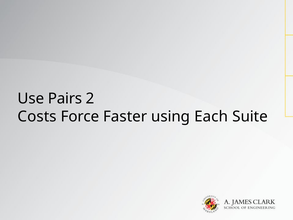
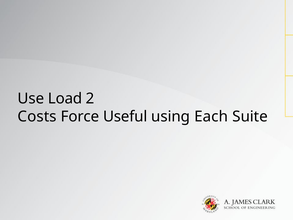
Pairs: Pairs -> Load
Faster: Faster -> Useful
